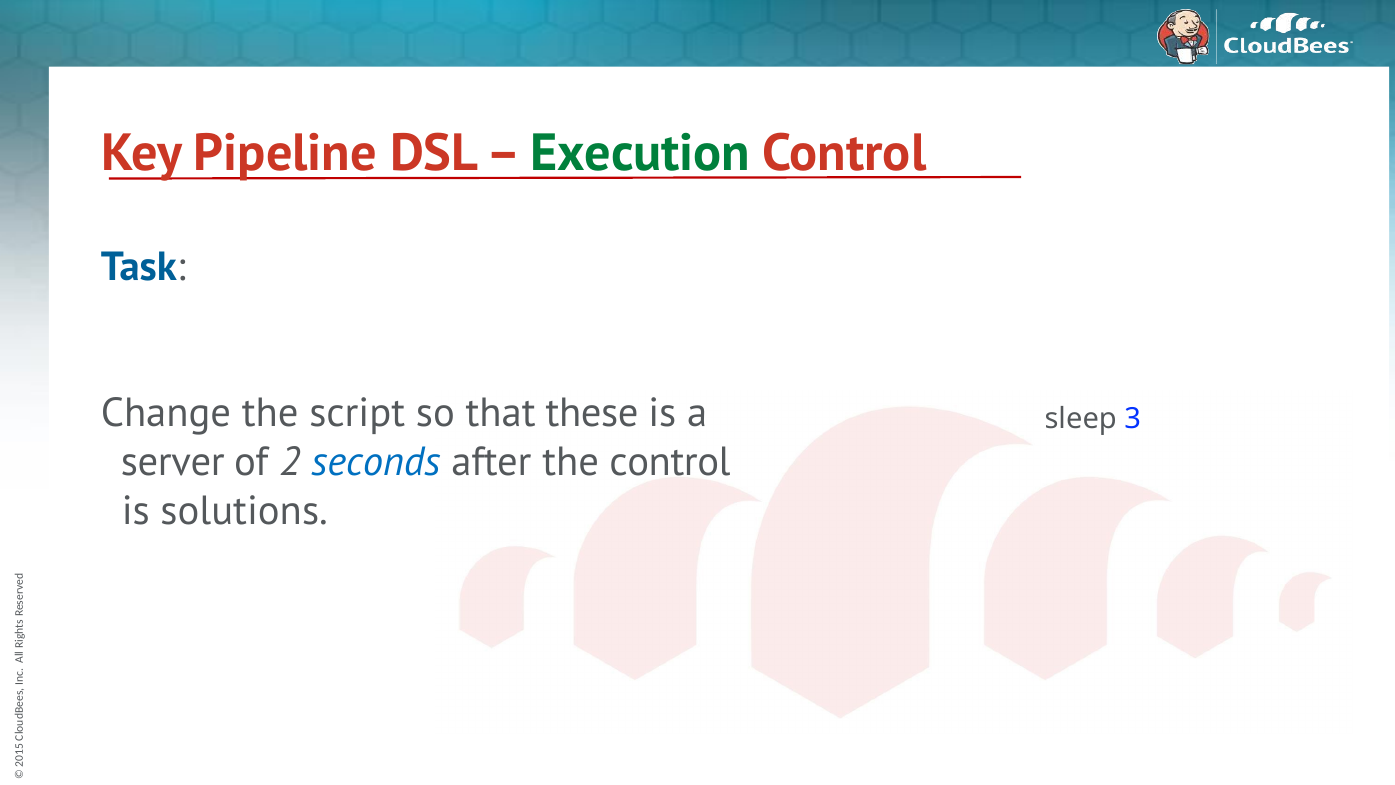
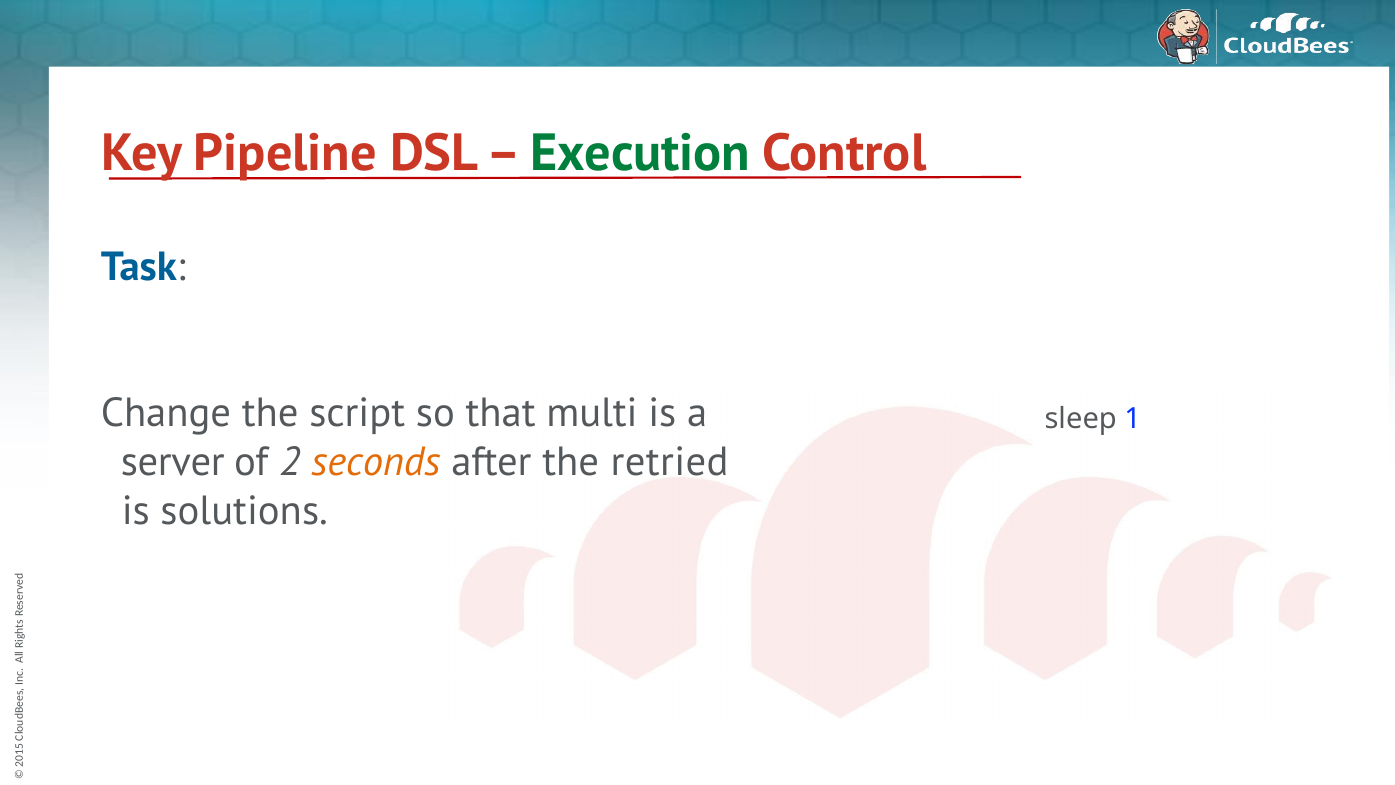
these: these -> multi
sleep 3: 3 -> 1
seconds colour: blue -> orange
the control: control -> retried
